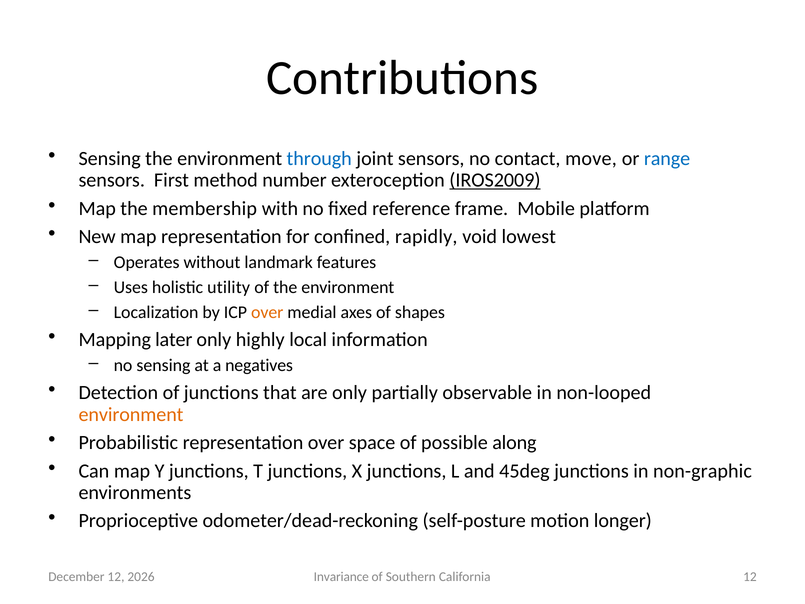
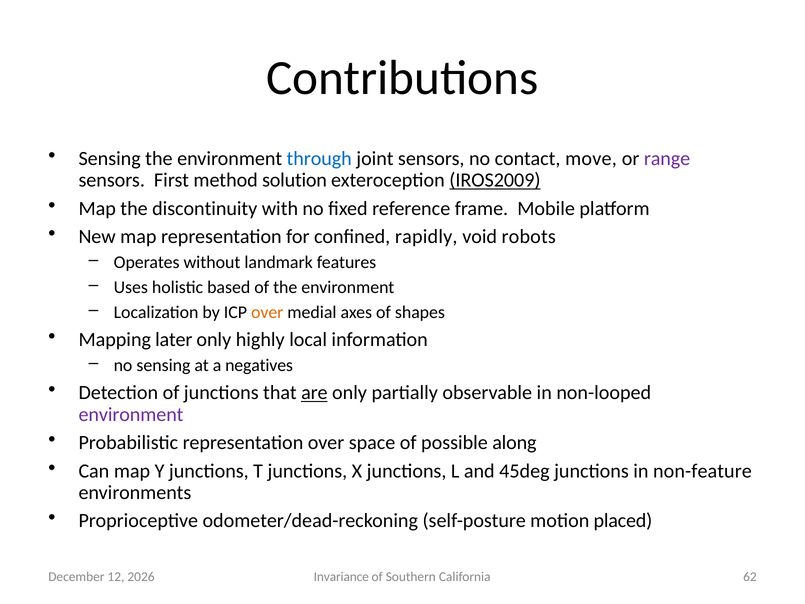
range colour: blue -> purple
number: number -> solution
membership: membership -> discontinuity
lowest: lowest -> robots
utility: utility -> based
are underline: none -> present
environment at (131, 414) colour: orange -> purple
non-graphic: non-graphic -> non-feature
longer: longer -> placed
California 12: 12 -> 62
